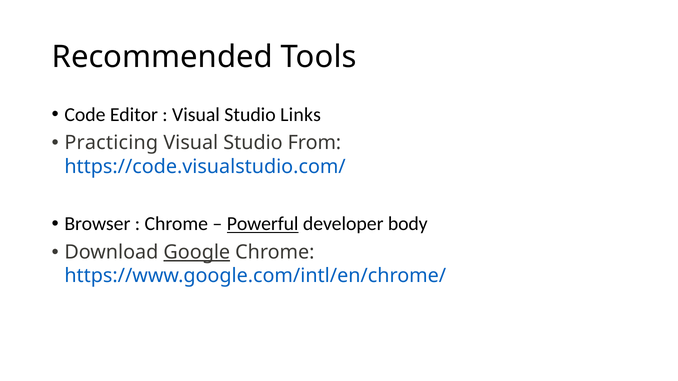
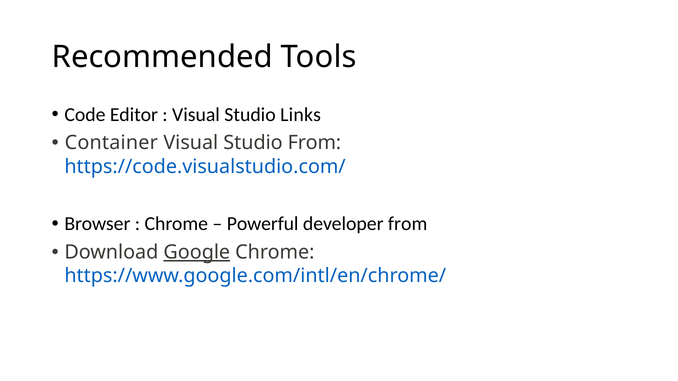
Practicing: Practicing -> Container
Powerful underline: present -> none
developer body: body -> from
